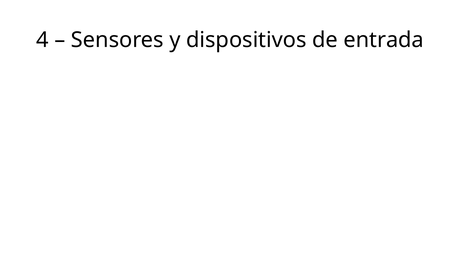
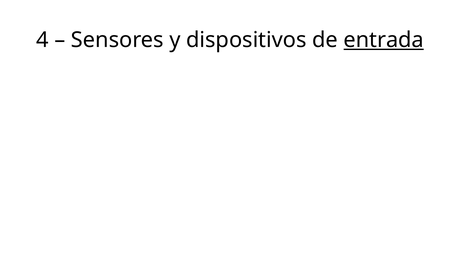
entrada underline: none -> present
